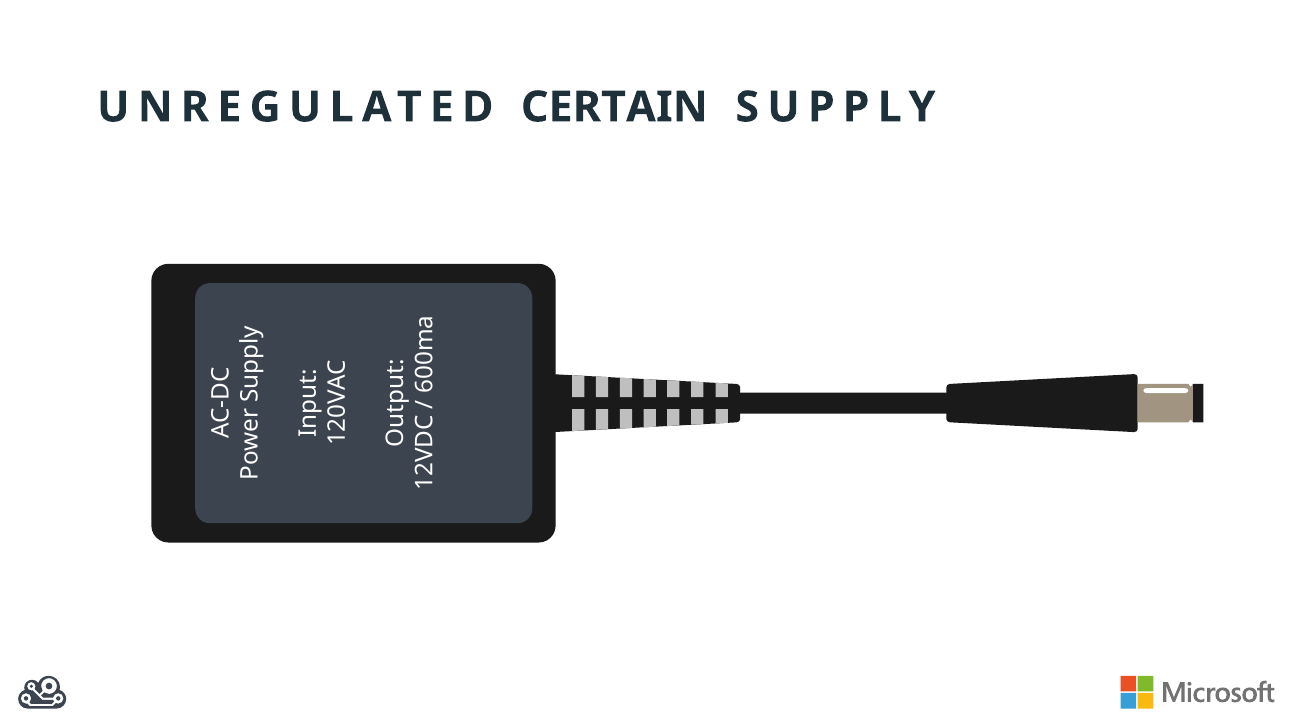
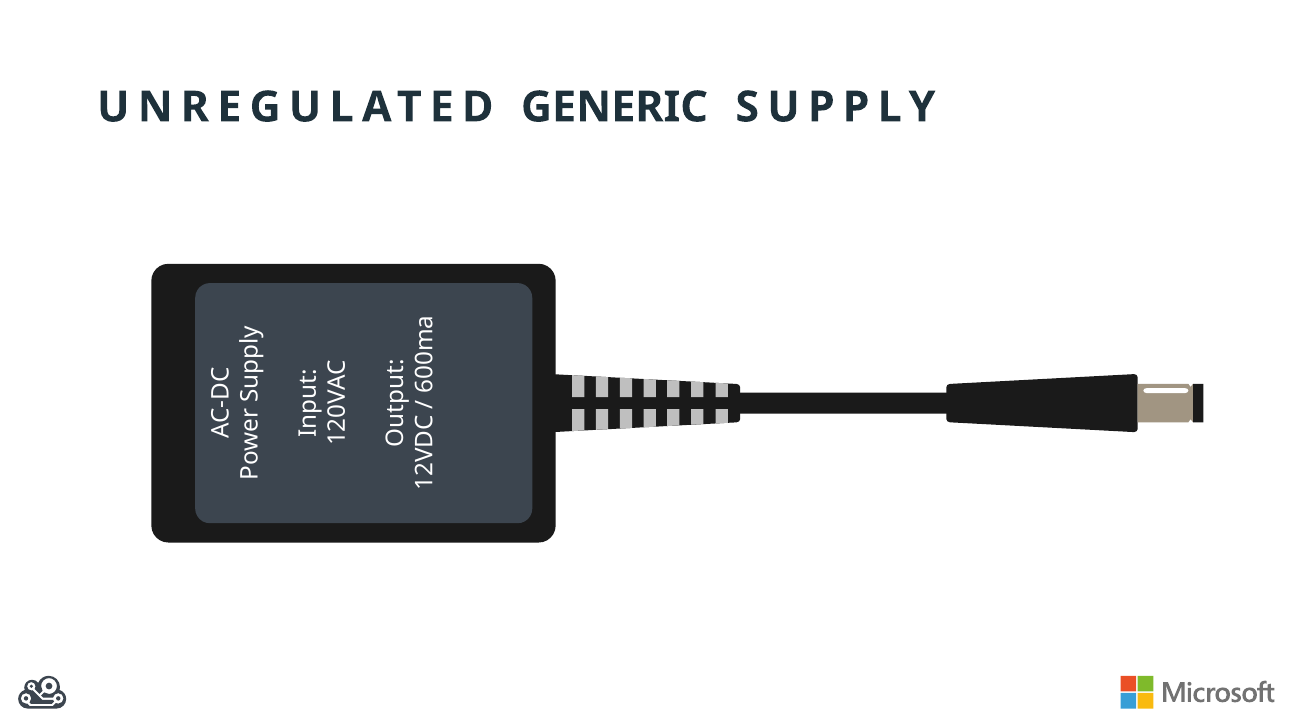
CERTAIN: CERTAIN -> GENERIC
